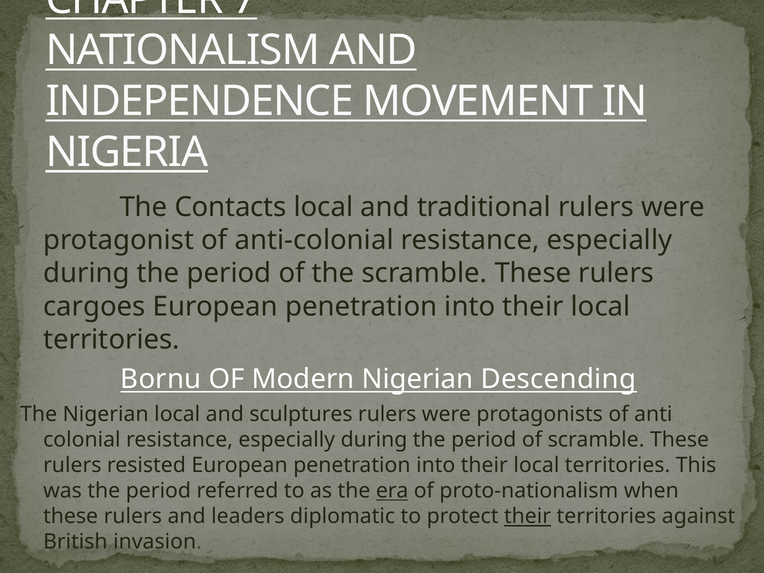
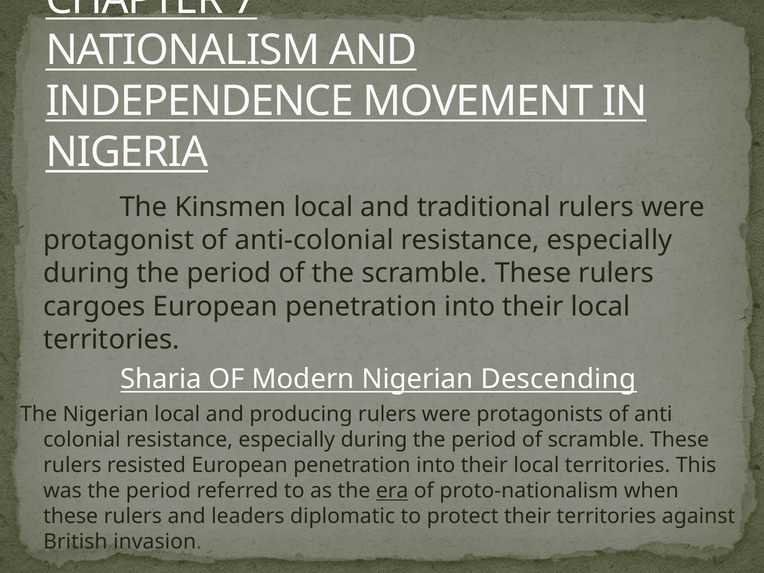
Contacts: Contacts -> Kinsmen
Bornu: Bornu -> Sharia
sculptures: sculptures -> producing
their at (528, 516) underline: present -> none
